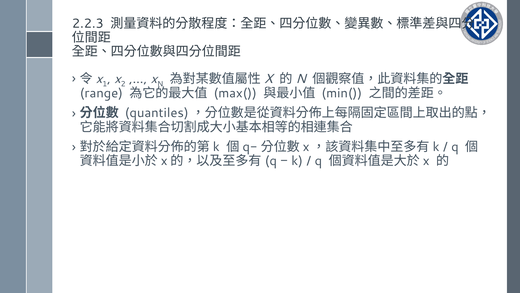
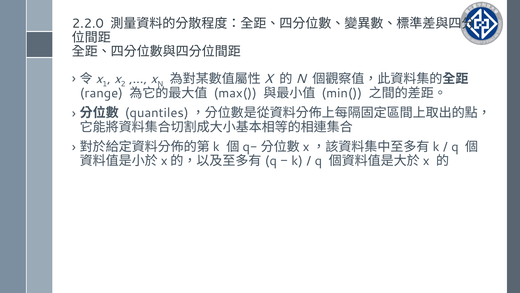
2.2.3: 2.2.3 -> 2.2.0
